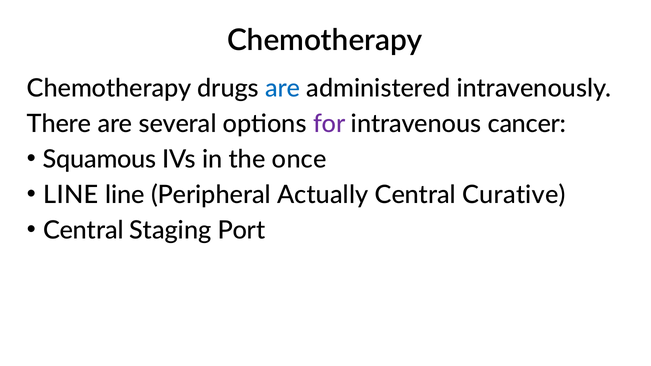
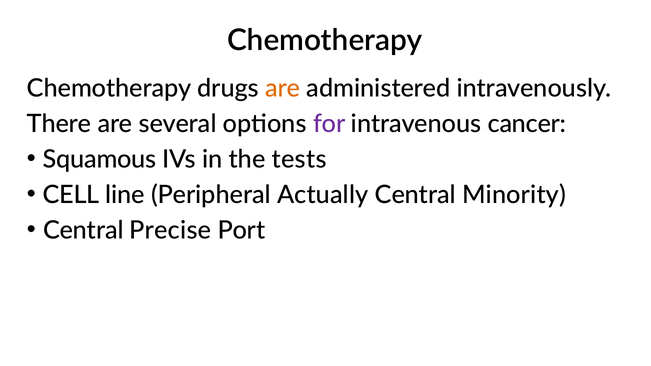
are at (283, 89) colour: blue -> orange
once: once -> tests
LINE at (71, 195): LINE -> CELL
Curative: Curative -> Minority
Staging: Staging -> Precise
